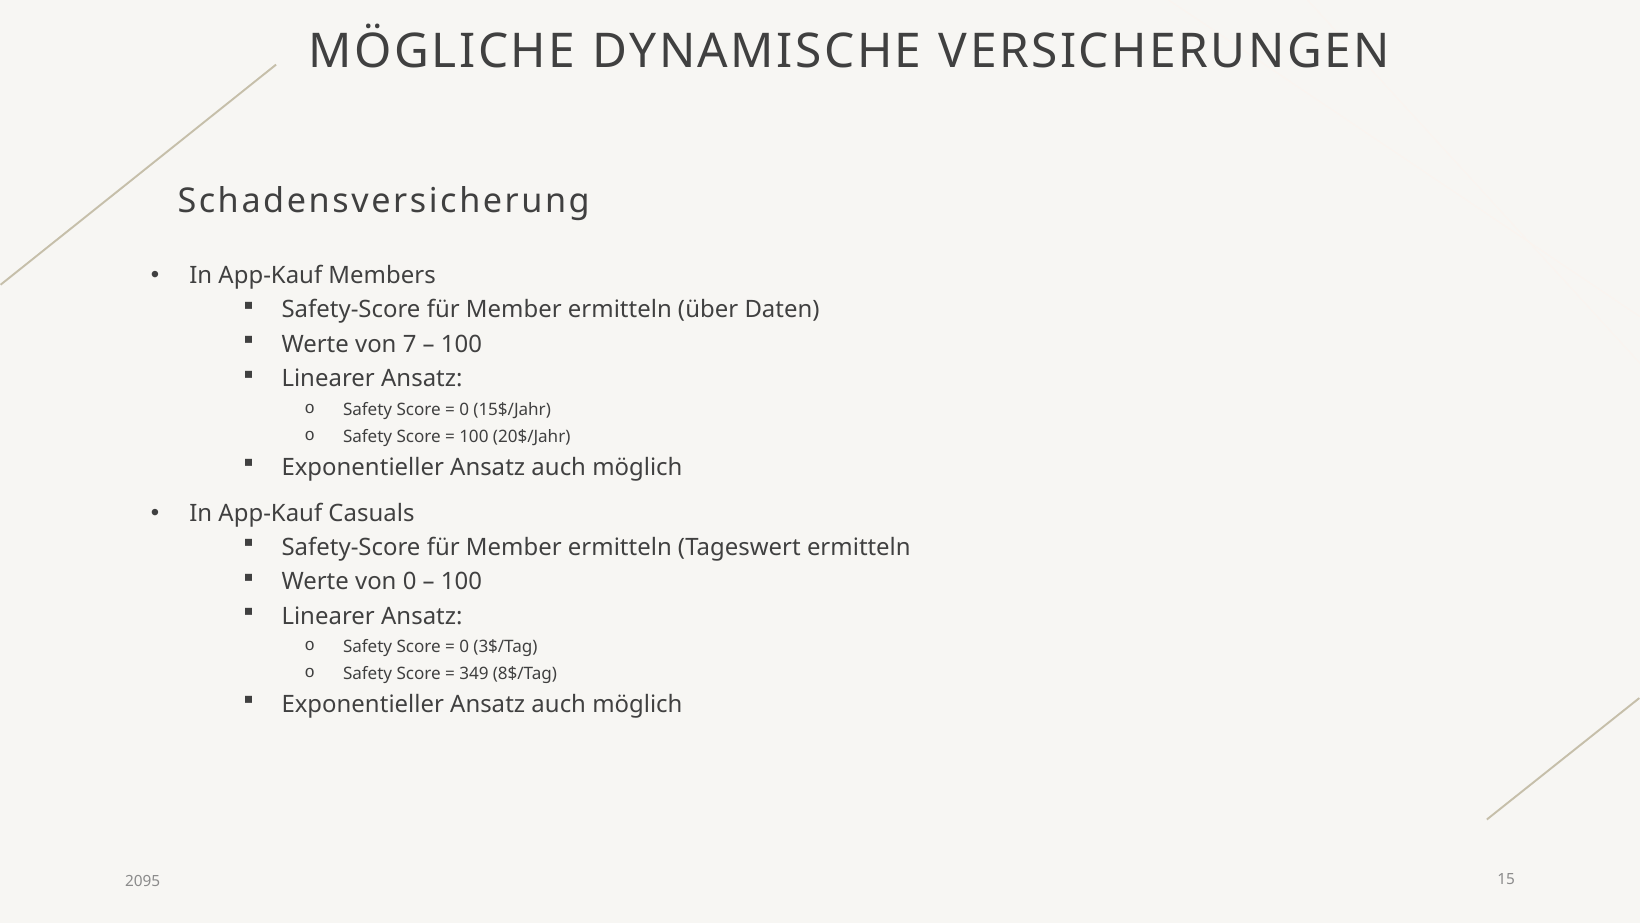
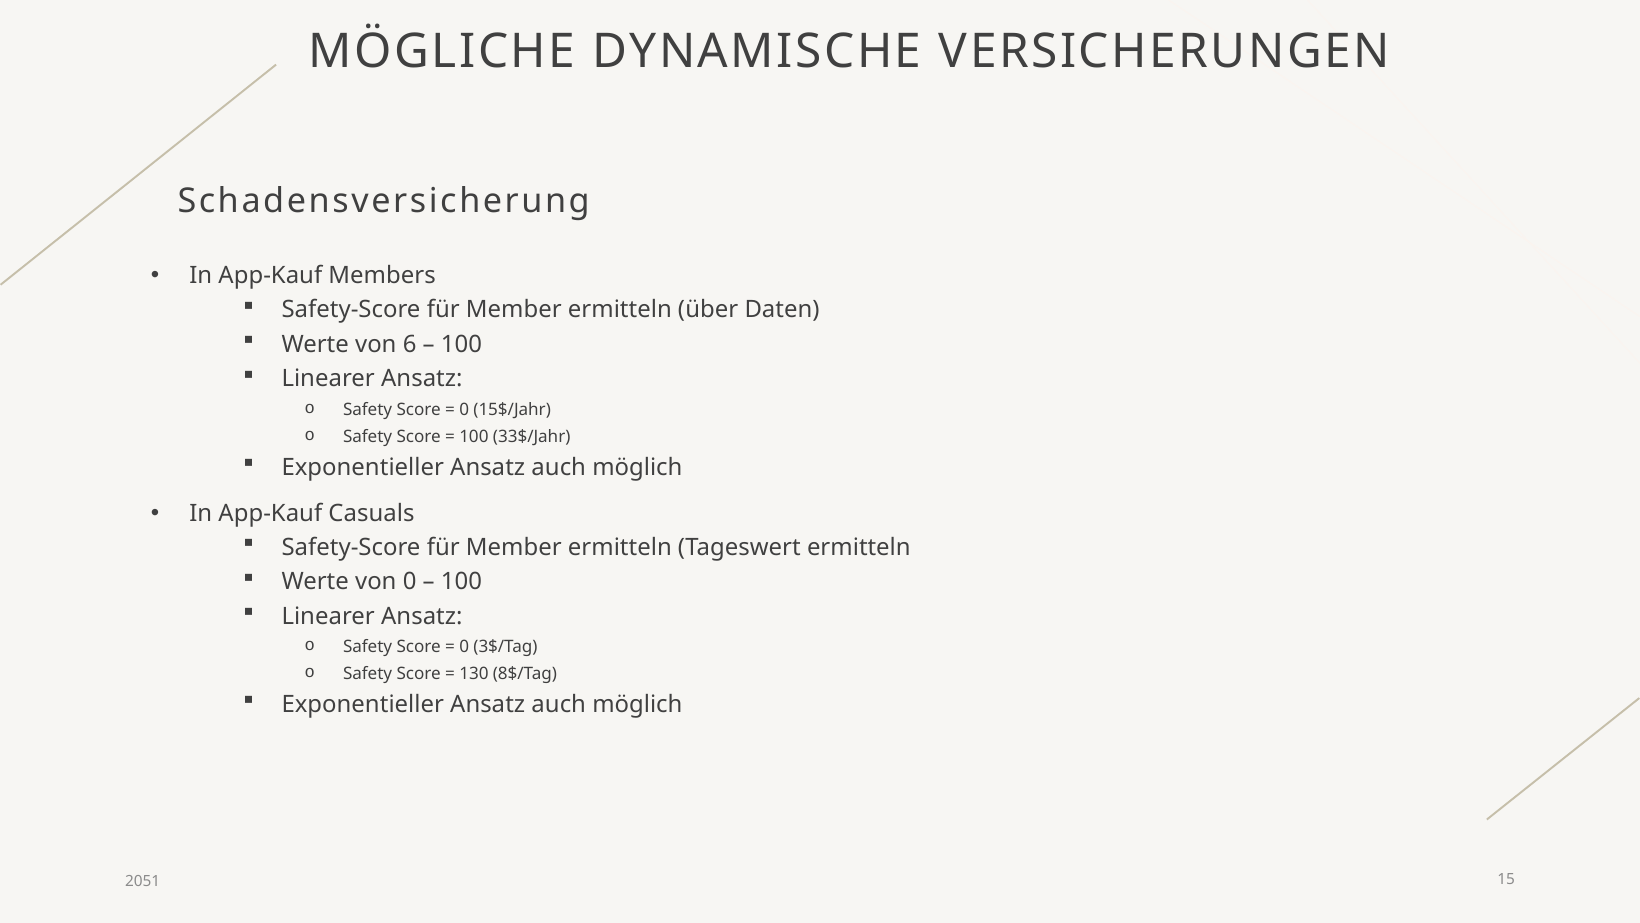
7: 7 -> 6
20$/Jahr: 20$/Jahr -> 33$/Jahr
349: 349 -> 130
2095: 2095 -> 2051
